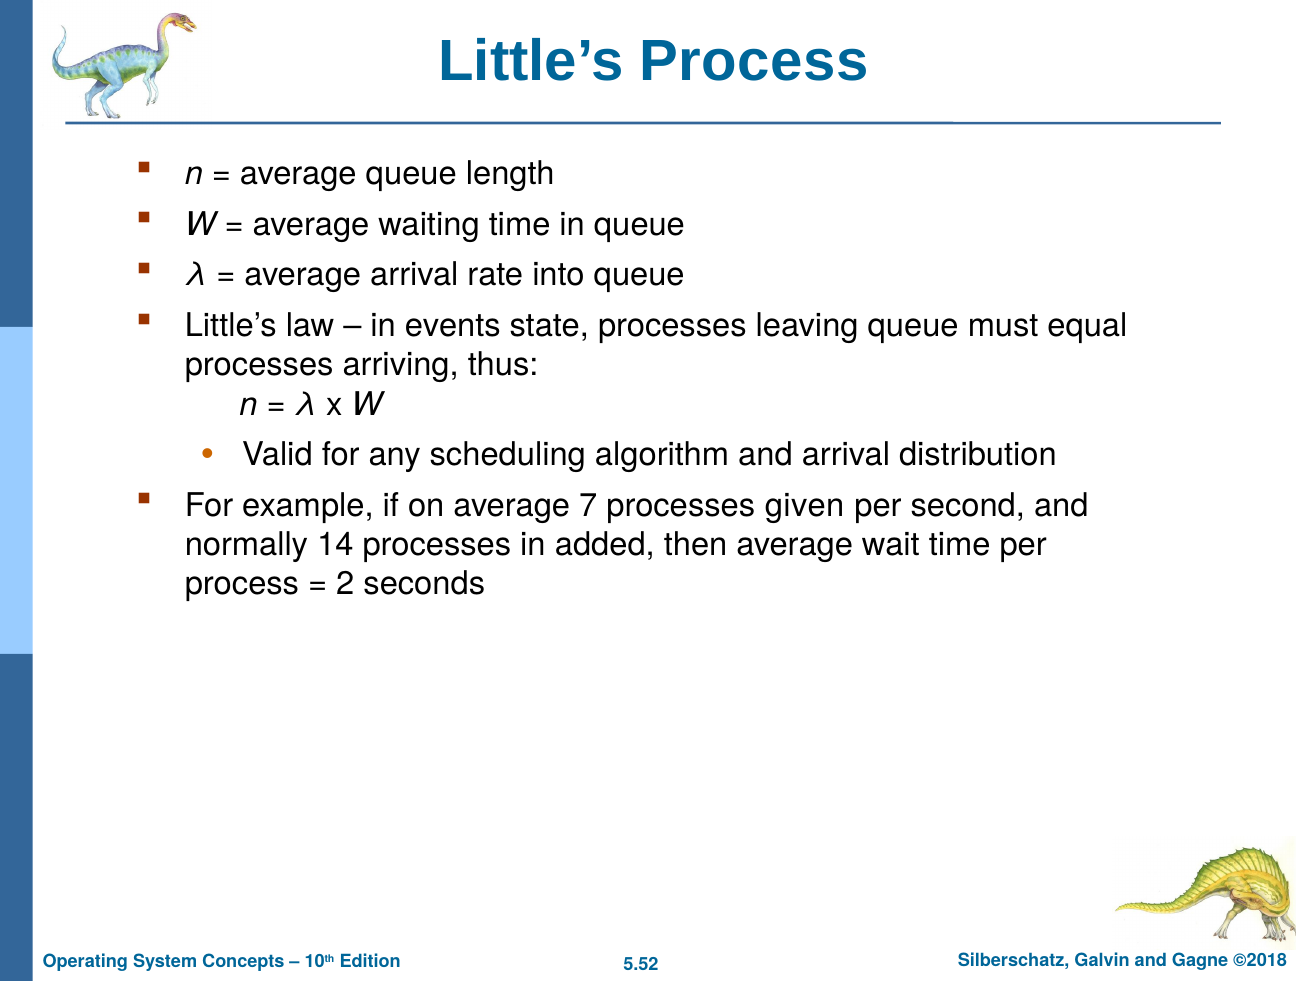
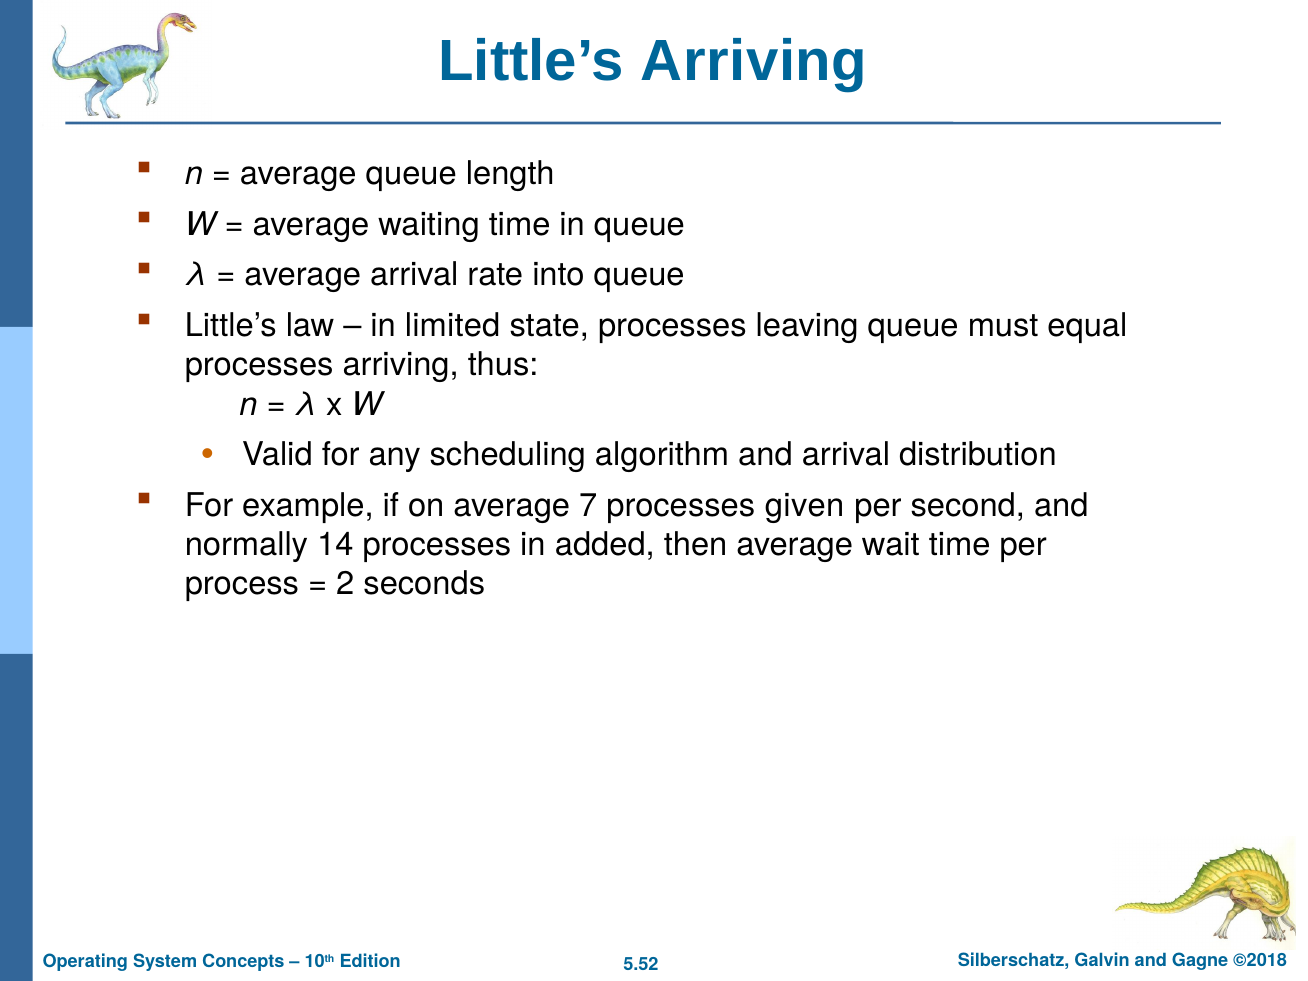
Little’s Process: Process -> Arriving
events: events -> limited
